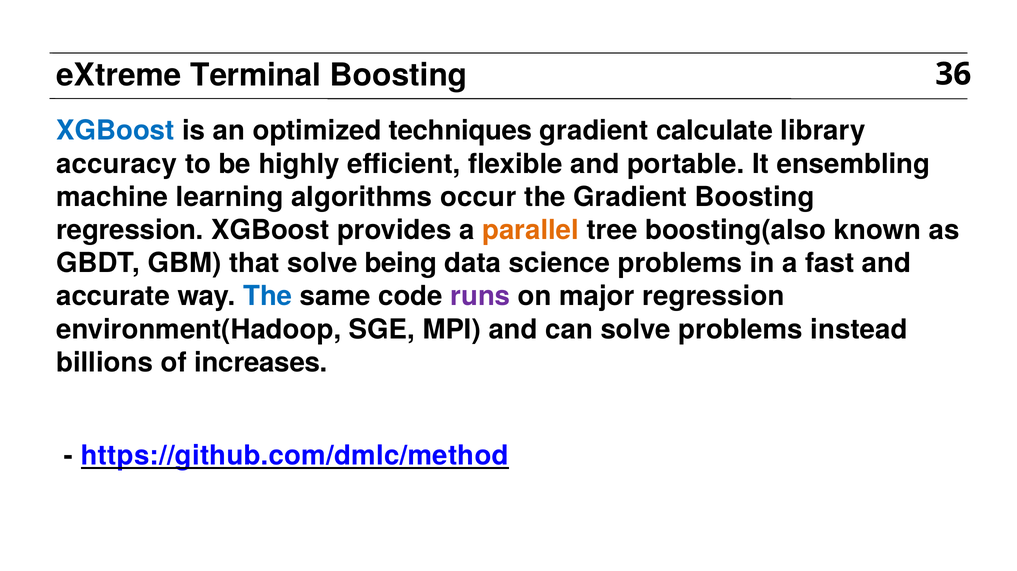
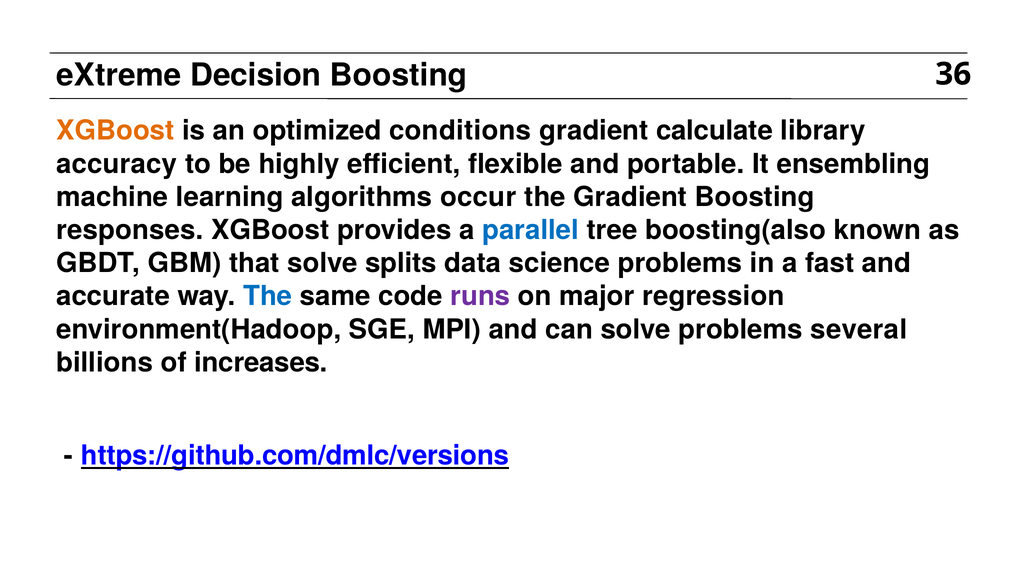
Terminal: Terminal -> Decision
XGBoost at (115, 131) colour: blue -> orange
techniques: techniques -> conditions
regression at (130, 230): regression -> responses
parallel colour: orange -> blue
being: being -> splits
instead: instead -> several
https://github.com/dmlc/method: https://github.com/dmlc/method -> https://github.com/dmlc/versions
